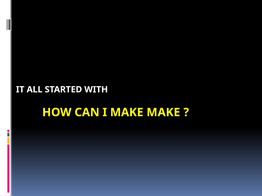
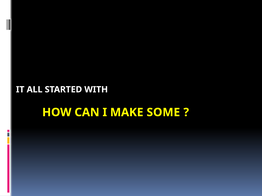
MAKE MAKE: MAKE -> SOME
